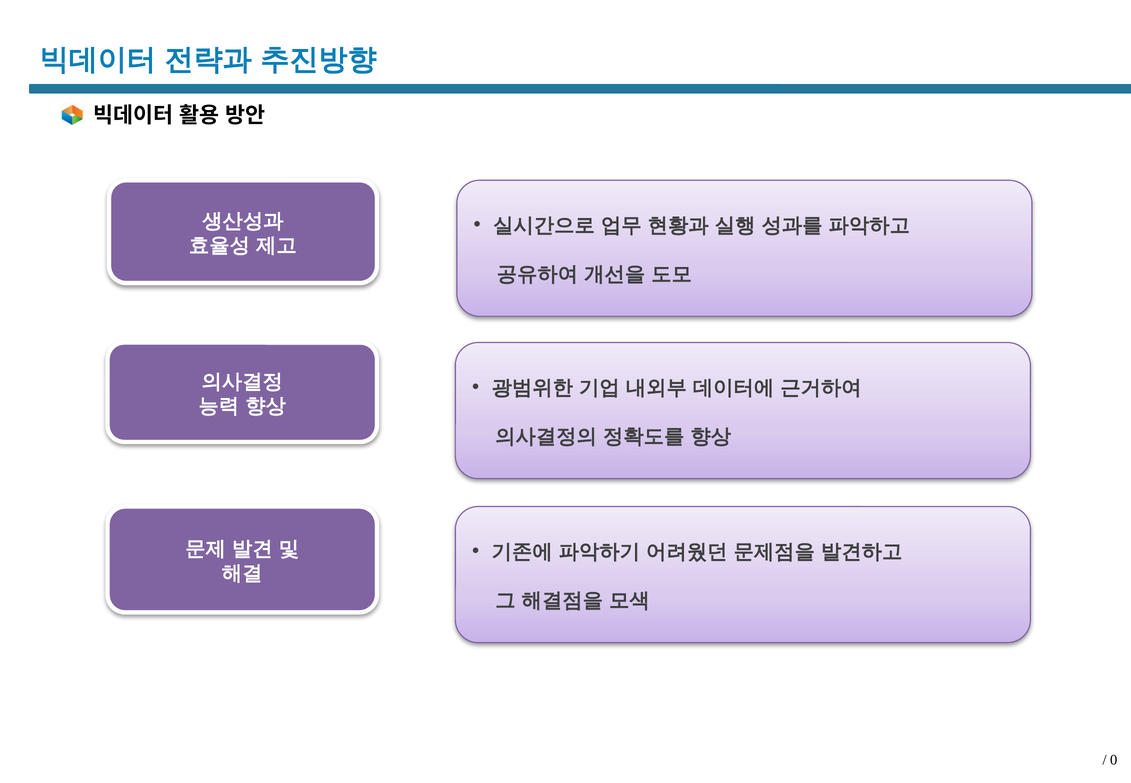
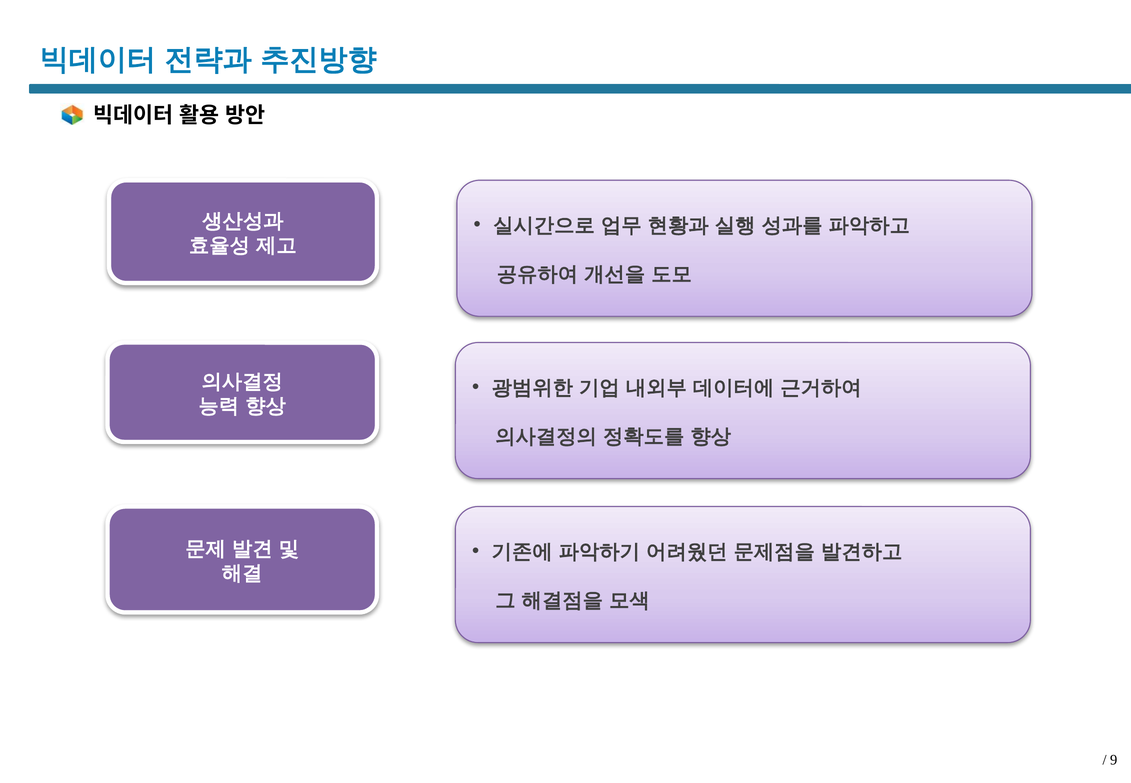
0: 0 -> 9
